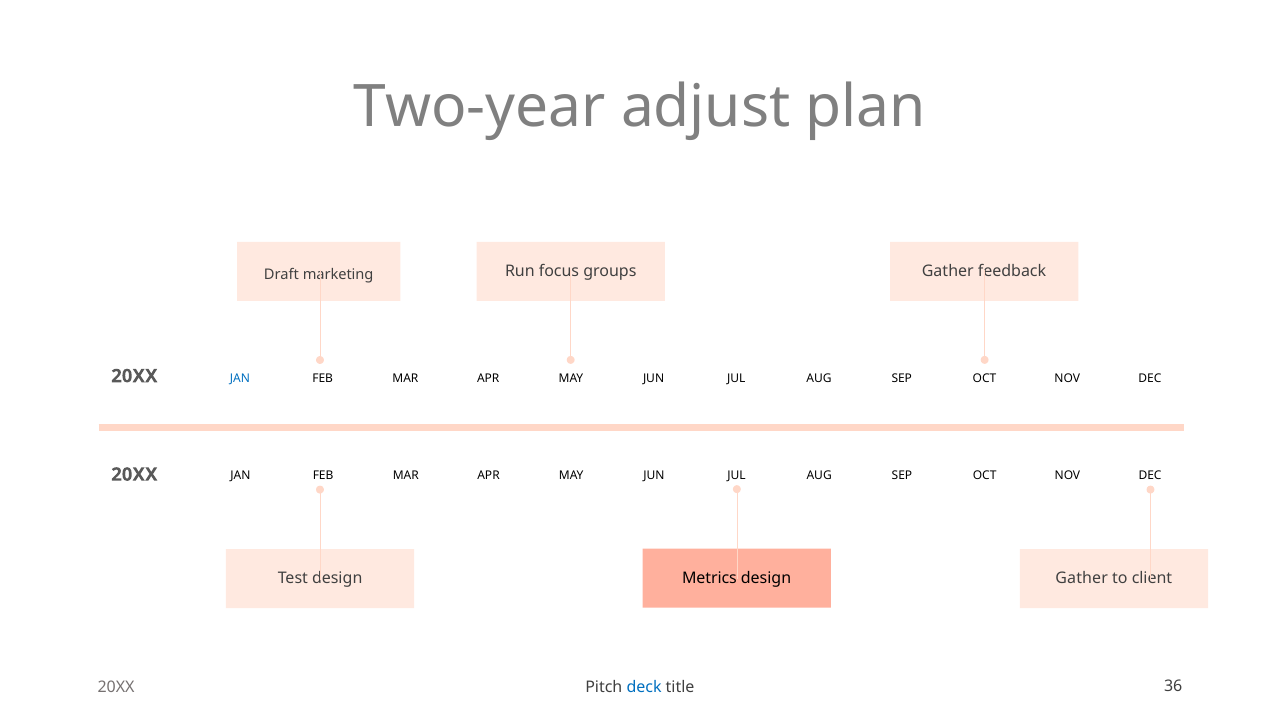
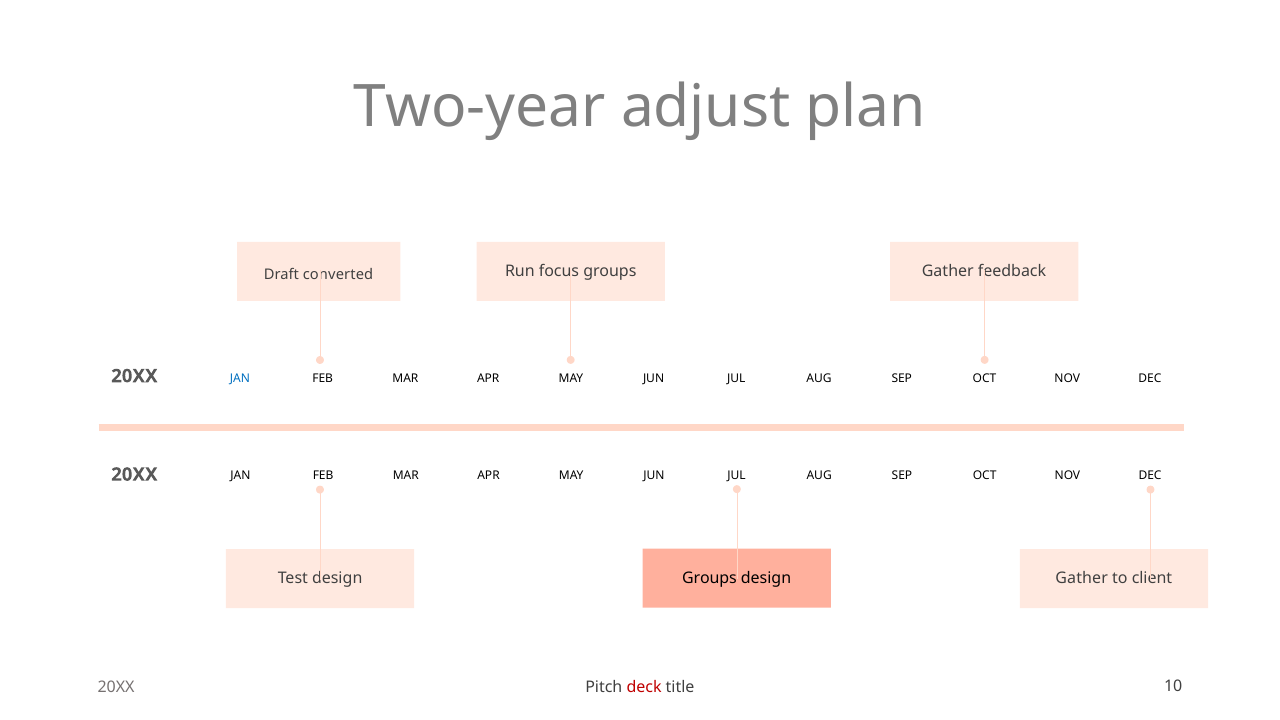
marketing: marketing -> converted
design Metrics: Metrics -> Groups
deck colour: blue -> red
36: 36 -> 10
